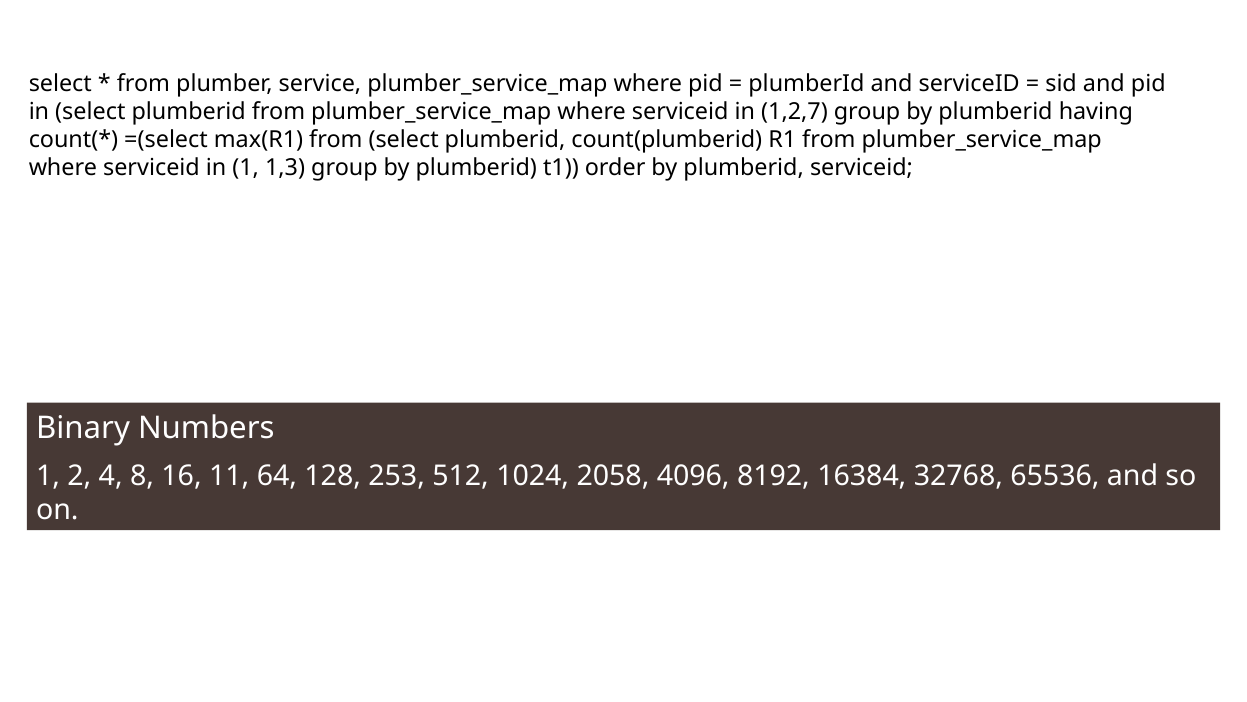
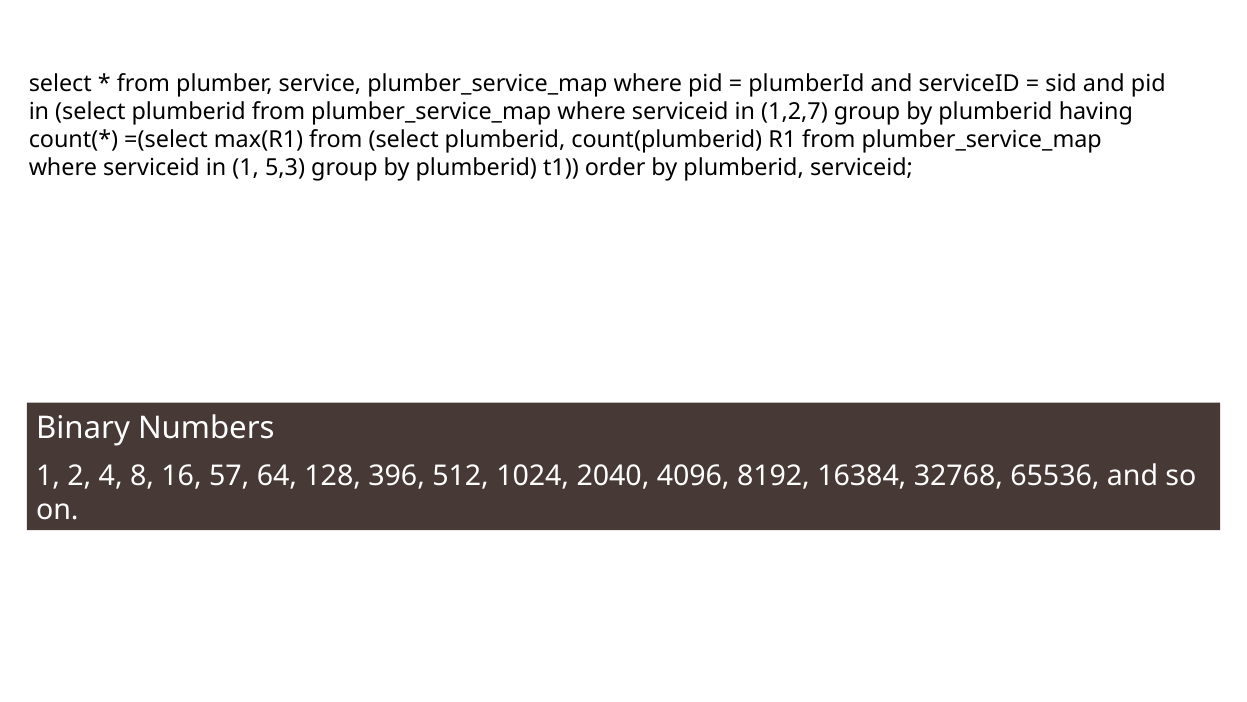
1,3: 1,3 -> 5,3
11: 11 -> 57
253: 253 -> 396
2058: 2058 -> 2040
